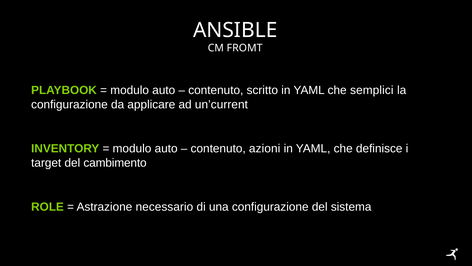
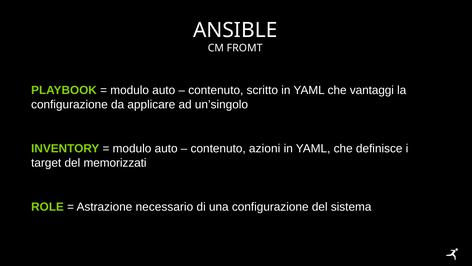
semplici: semplici -> vantaggi
un’current: un’current -> un’singolo
cambimento: cambimento -> memorizzati
